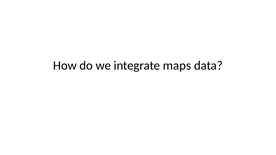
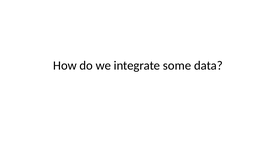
maps: maps -> some
